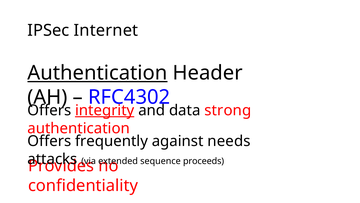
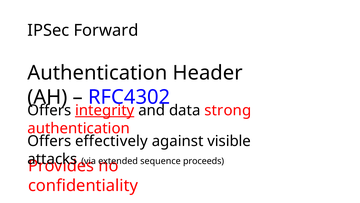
Internet: Internet -> Forward
Authentication at (97, 73) underline: present -> none
frequently: frequently -> effectively
needs: needs -> visible
